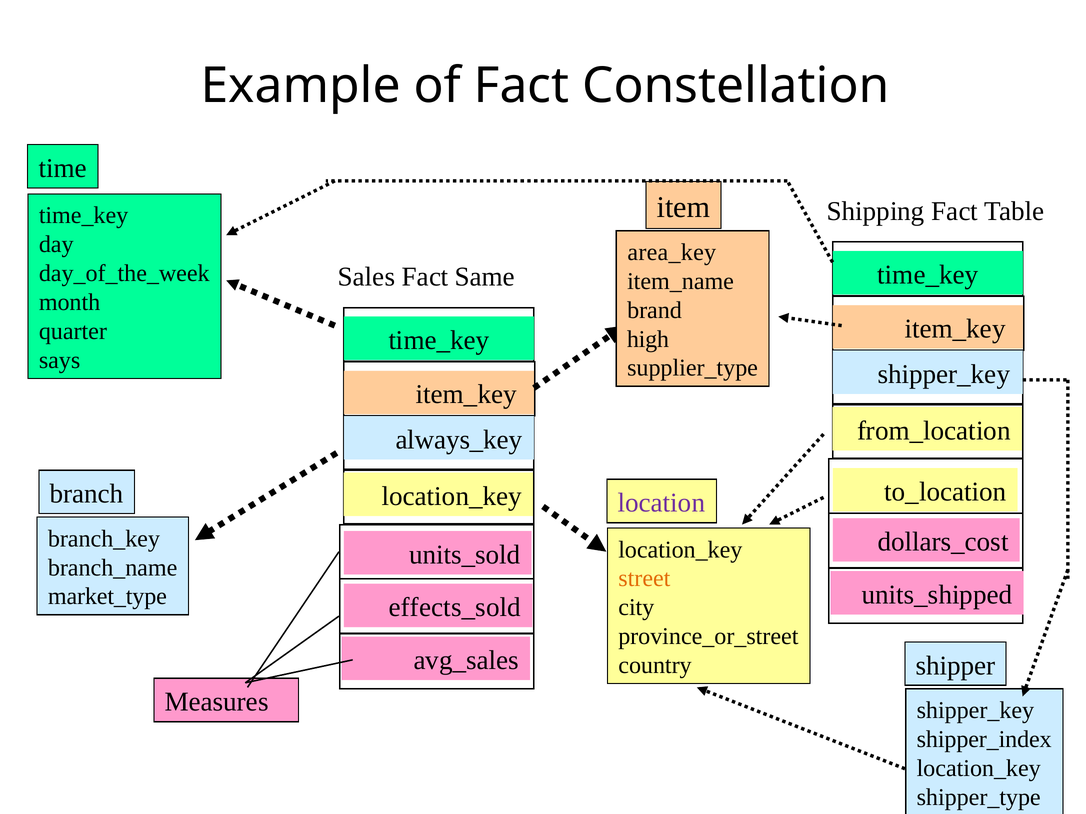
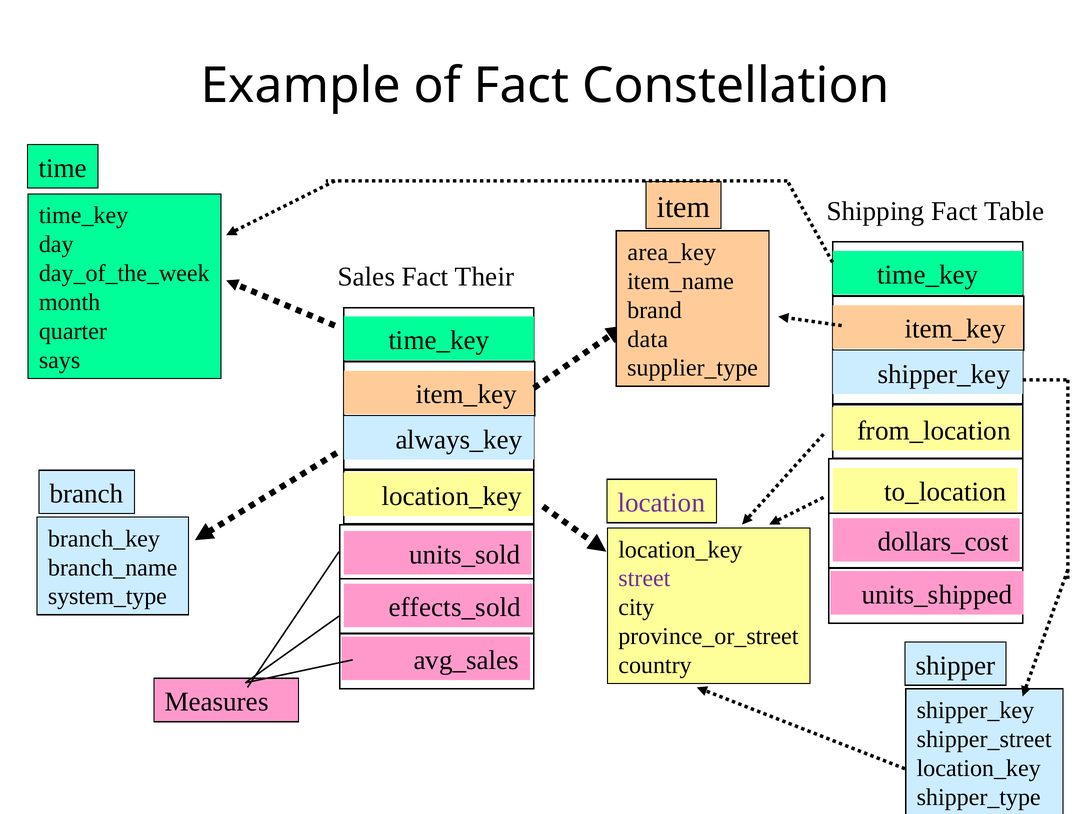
Same: Same -> Their
high: high -> data
street colour: orange -> purple
market_type: market_type -> system_type
shipper_index: shipper_index -> shipper_street
